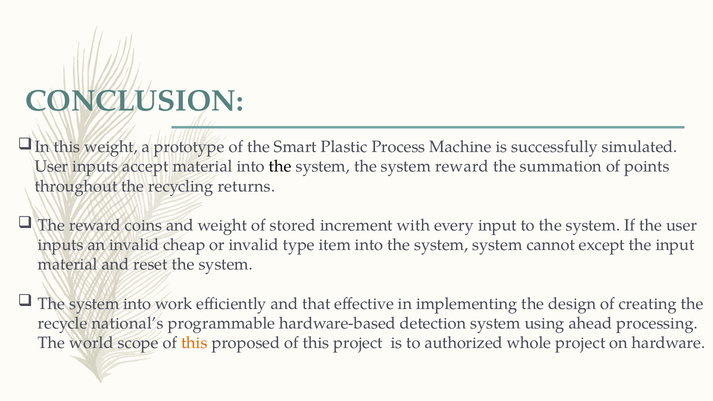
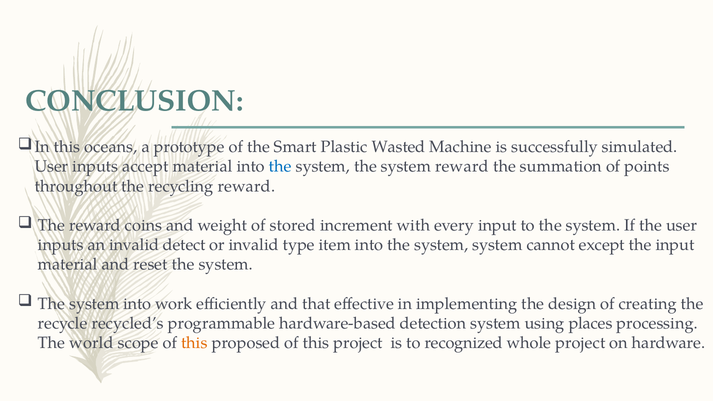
this weight: weight -> oceans
Process: Process -> Wasted
the at (280, 167) colour: black -> blue
recycling returns: returns -> reward
cheap: cheap -> detect
national’s: national’s -> recycled’s
ahead: ahead -> places
authorized: authorized -> recognized
